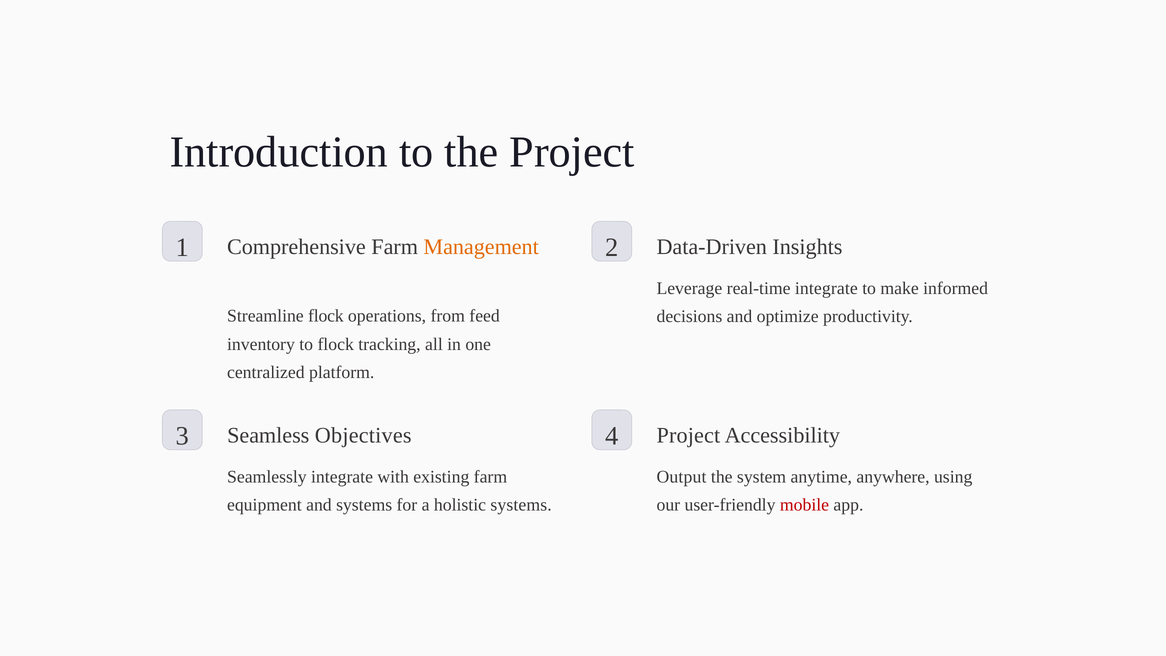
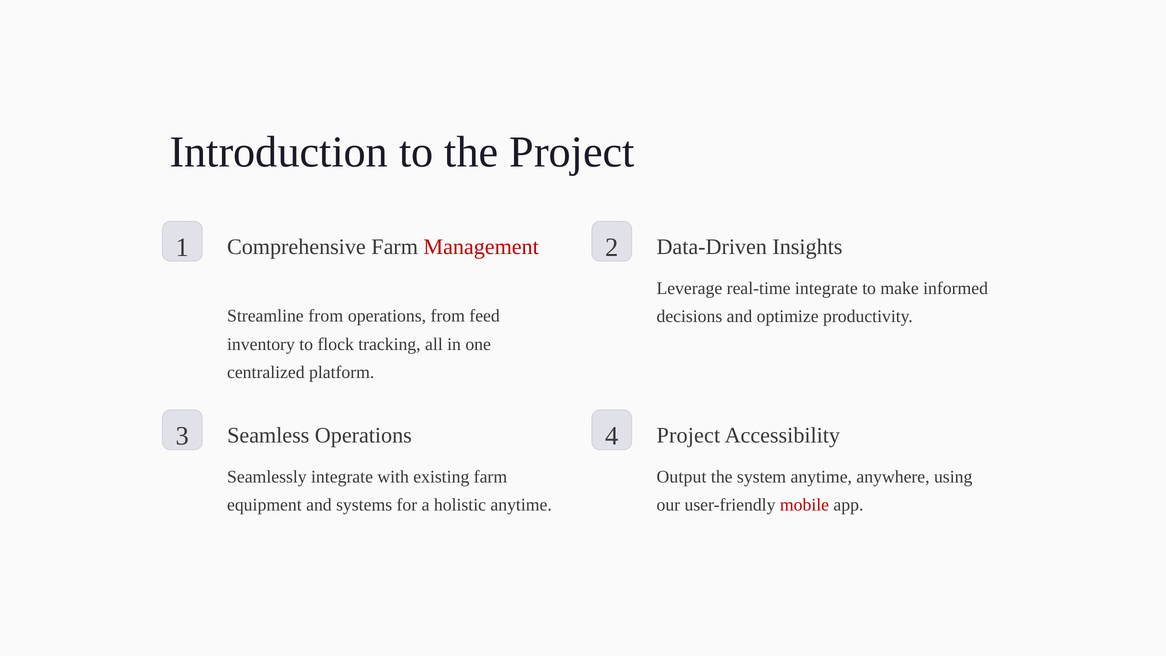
Management colour: orange -> red
Streamline flock: flock -> from
Seamless Objectives: Objectives -> Operations
holistic systems: systems -> anytime
